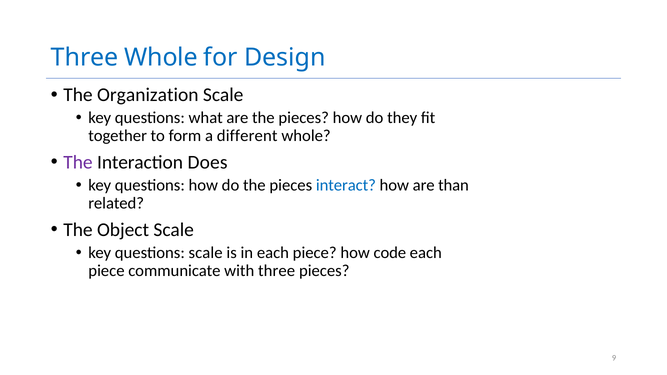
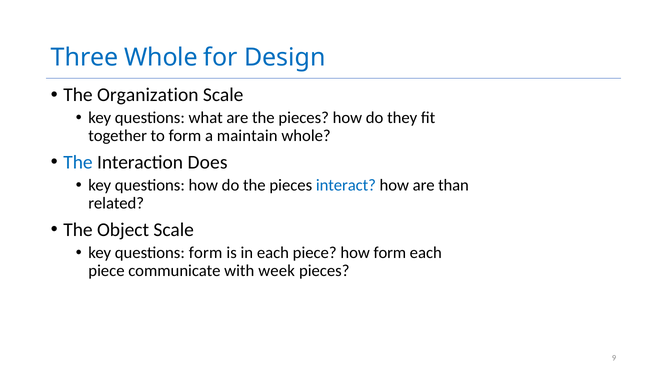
different: different -> maintain
The at (78, 162) colour: purple -> blue
questions scale: scale -> form
how code: code -> form
with three: three -> week
